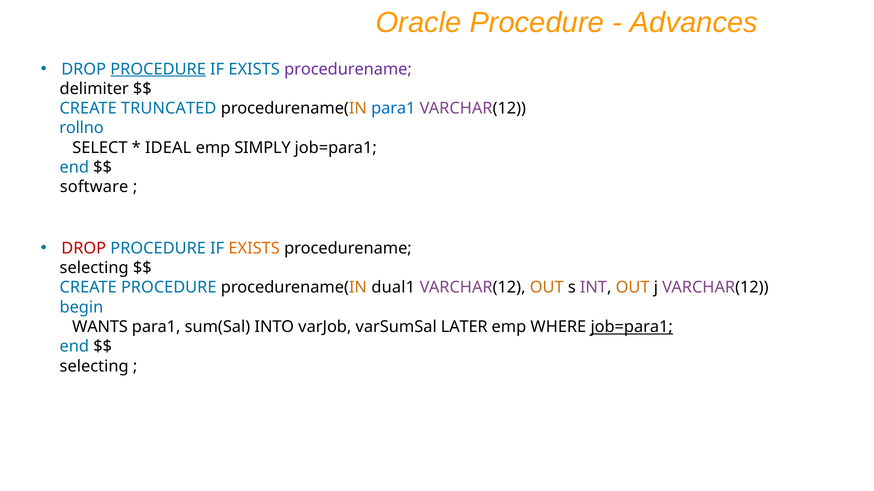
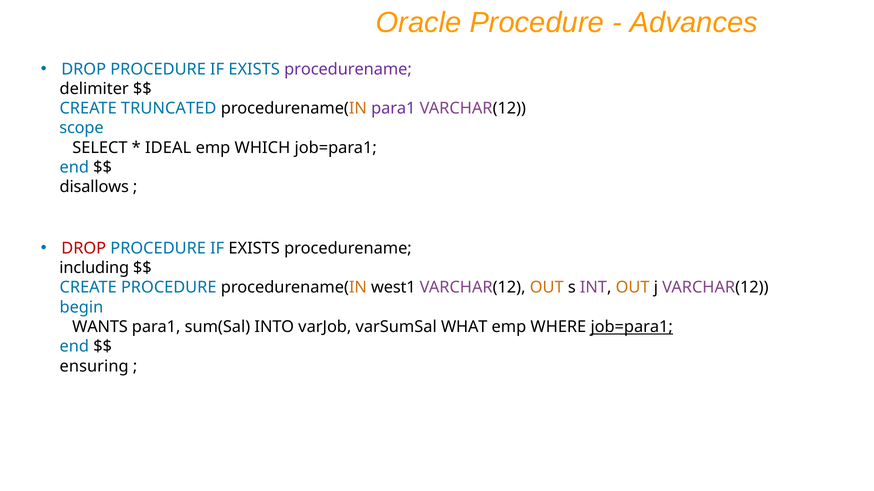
PROCEDURE at (158, 69) underline: present -> none
para1 at (393, 109) colour: blue -> purple
rollno: rollno -> scope
SIMPLY: SIMPLY -> WHICH
software: software -> disallows
EXISTS at (254, 249) colour: orange -> black
selecting at (94, 268): selecting -> including
dual1: dual1 -> west1
LATER: LATER -> WHAT
selecting at (94, 367): selecting -> ensuring
